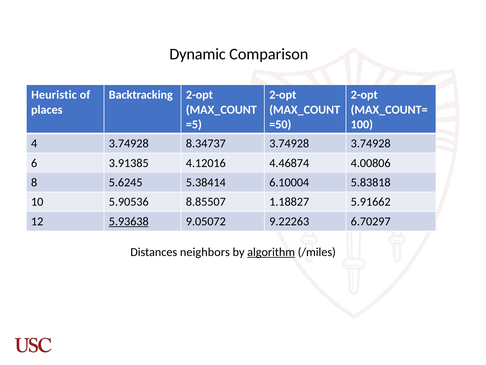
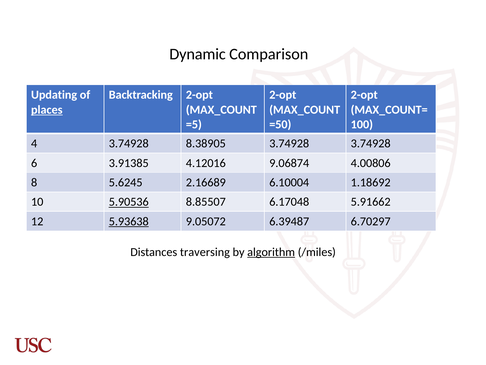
Heuristic: Heuristic -> Updating
places underline: none -> present
8.34737: 8.34737 -> 8.38905
4.46874: 4.46874 -> 9.06874
5.38414: 5.38414 -> 2.16689
5.83818: 5.83818 -> 1.18692
5.90536 underline: none -> present
1.18827: 1.18827 -> 6.17048
9.22263: 9.22263 -> 6.39487
neighbors: neighbors -> traversing
